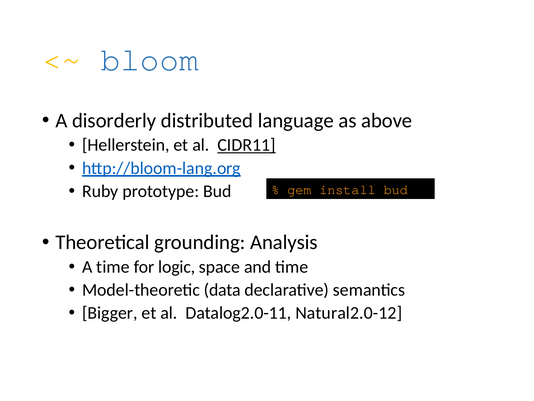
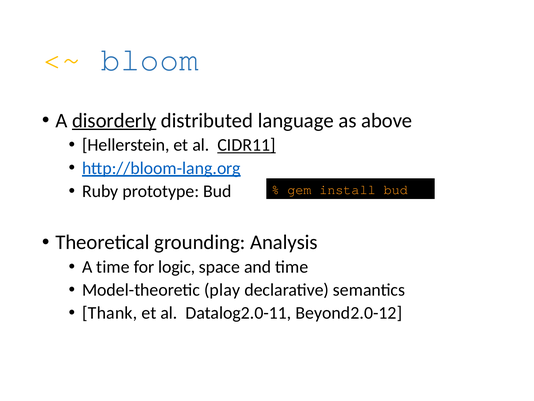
disorderly underline: none -> present
data: data -> play
Bigger: Bigger -> Thank
Natural2.0-12: Natural2.0-12 -> Beyond2.0-12
